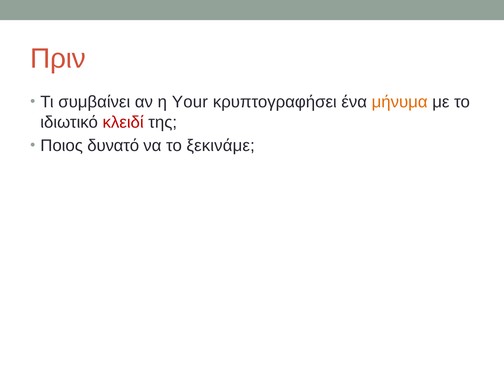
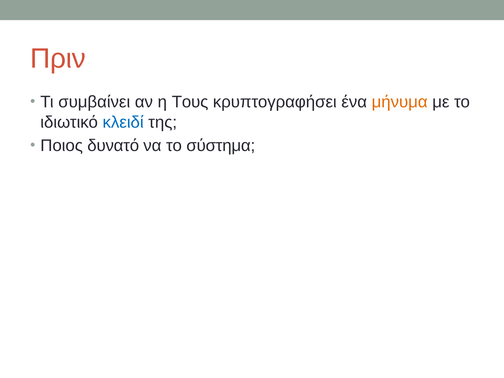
Your: Your -> Τους
κλειδί colour: red -> blue
ξεκινάμε: ξεκινάμε -> σύστημα
